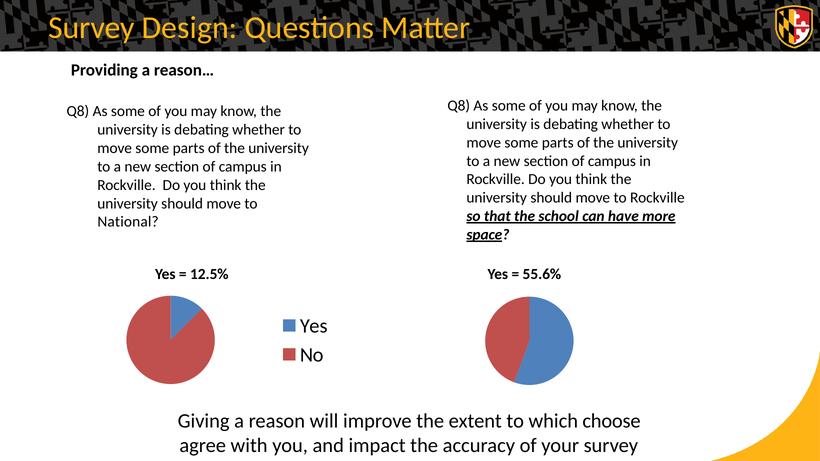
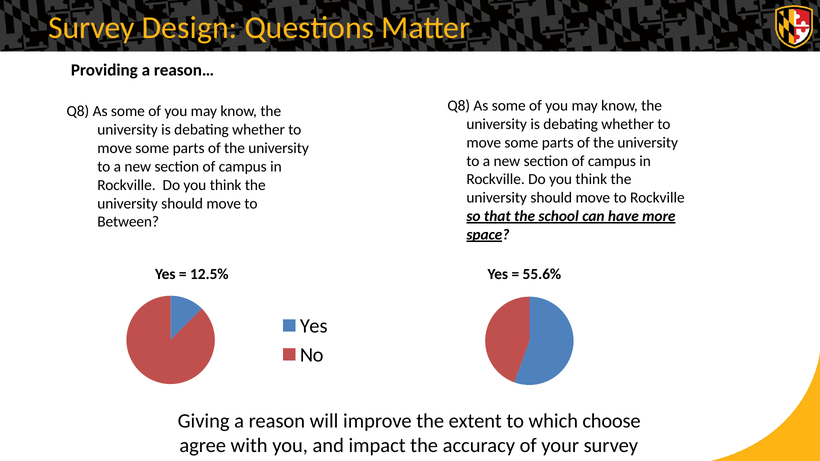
National: National -> Between
